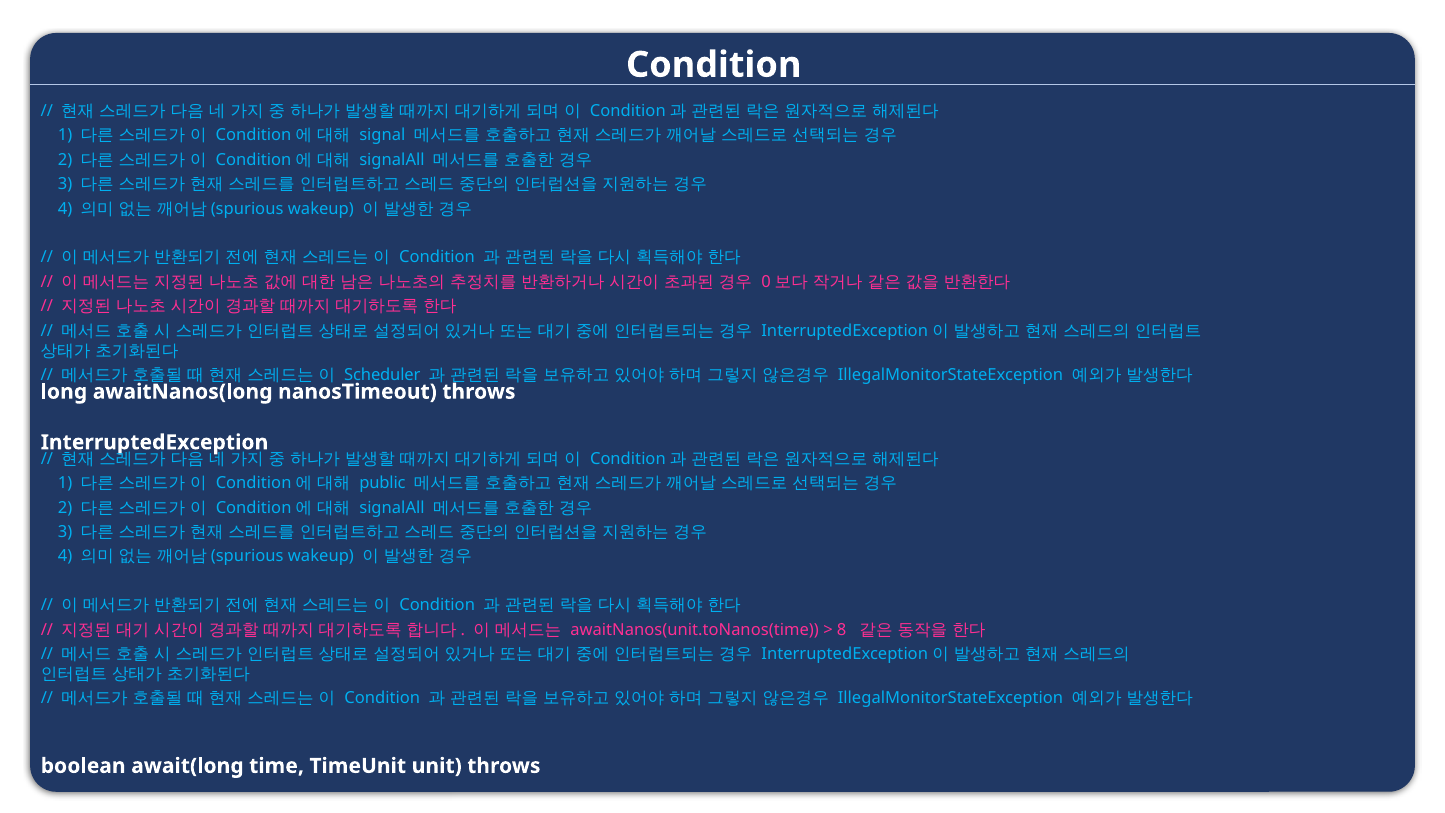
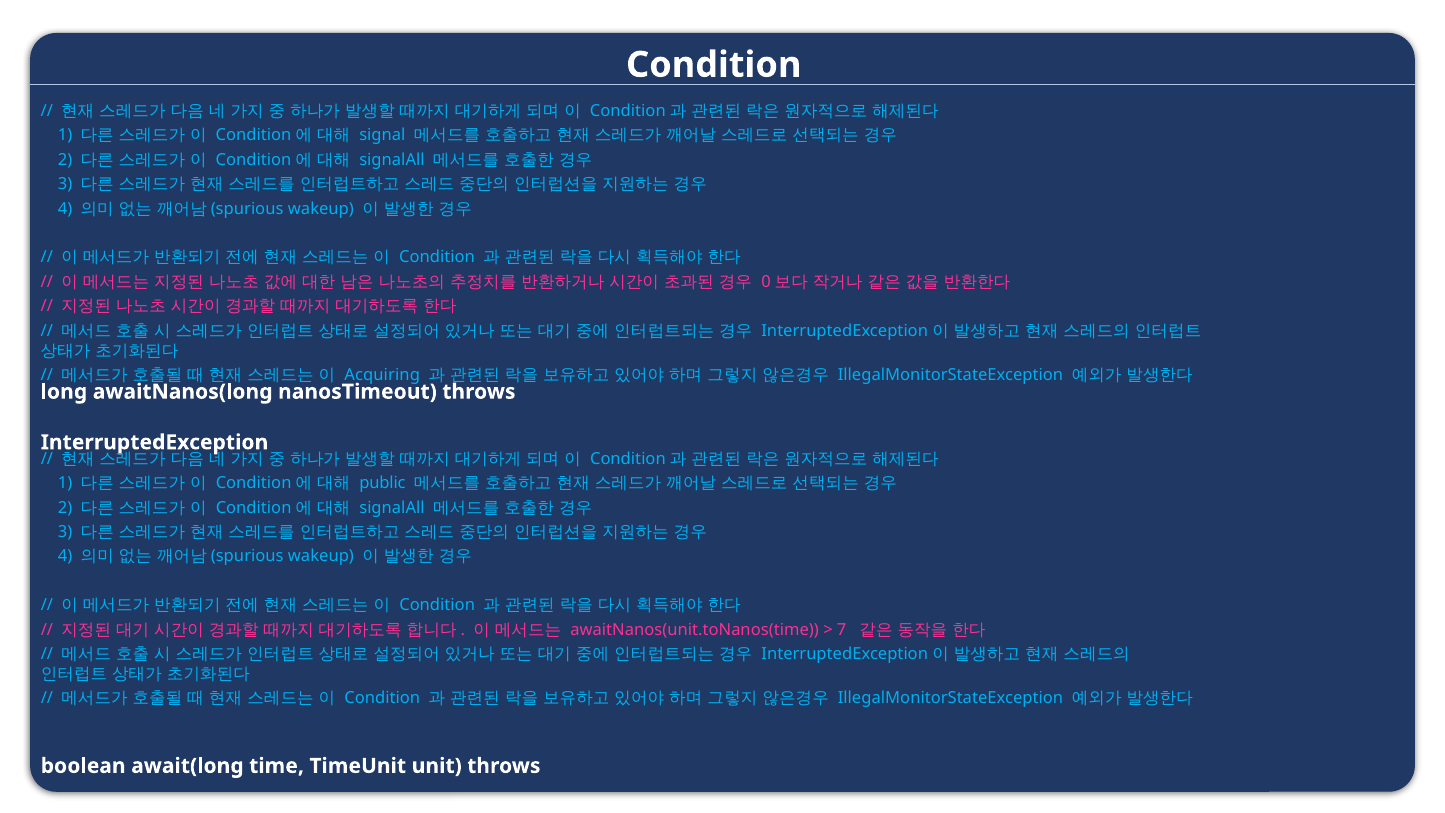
Scheduler: Scheduler -> Acquiring
8: 8 -> 7
